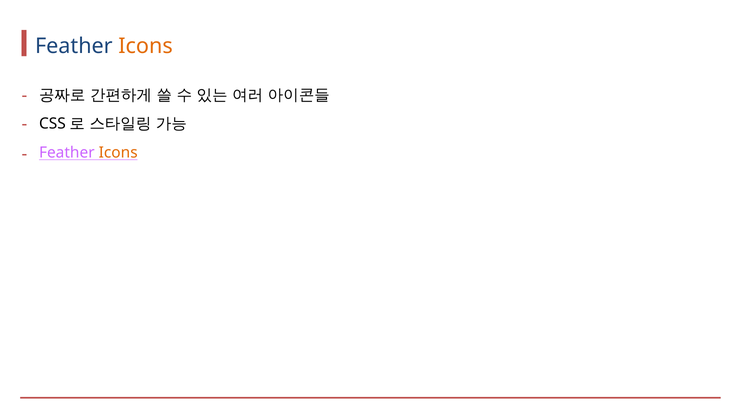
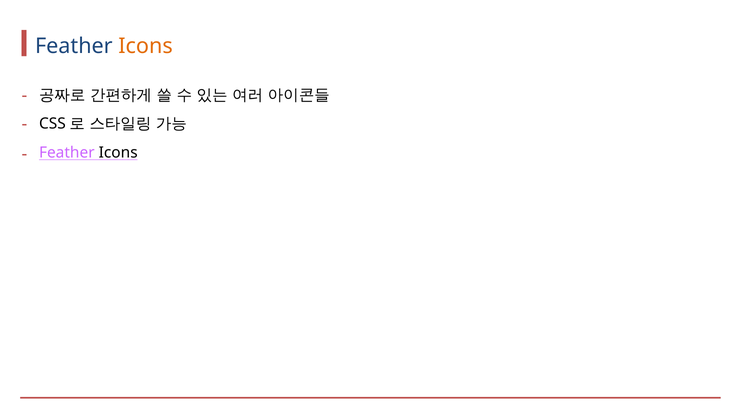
Icons at (118, 153) colour: orange -> black
